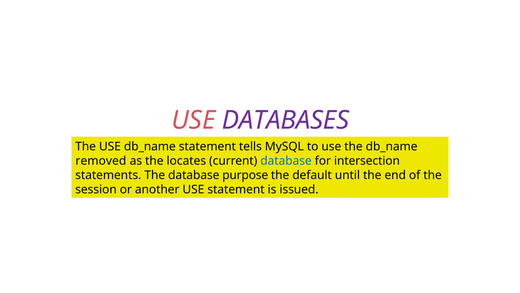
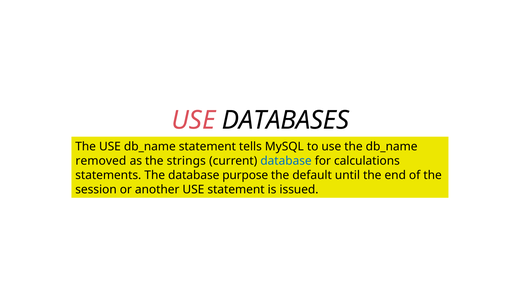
DATABASES colour: purple -> black
locates: locates -> strings
intersection: intersection -> calculations
